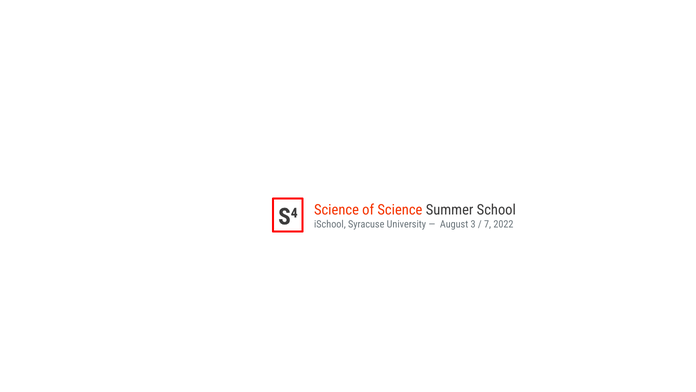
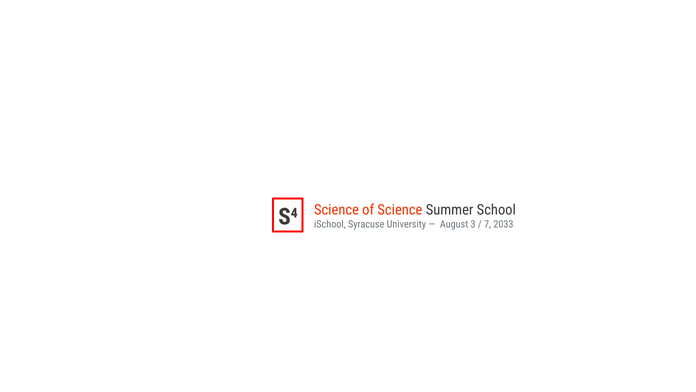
2022: 2022 -> 2033
